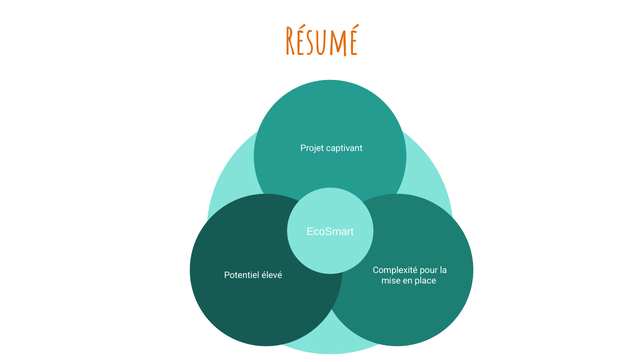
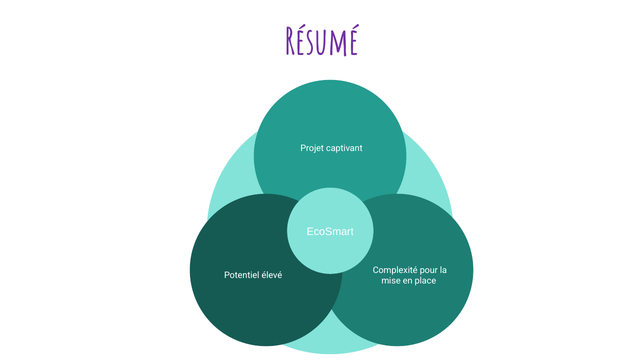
Résumé colour: orange -> purple
